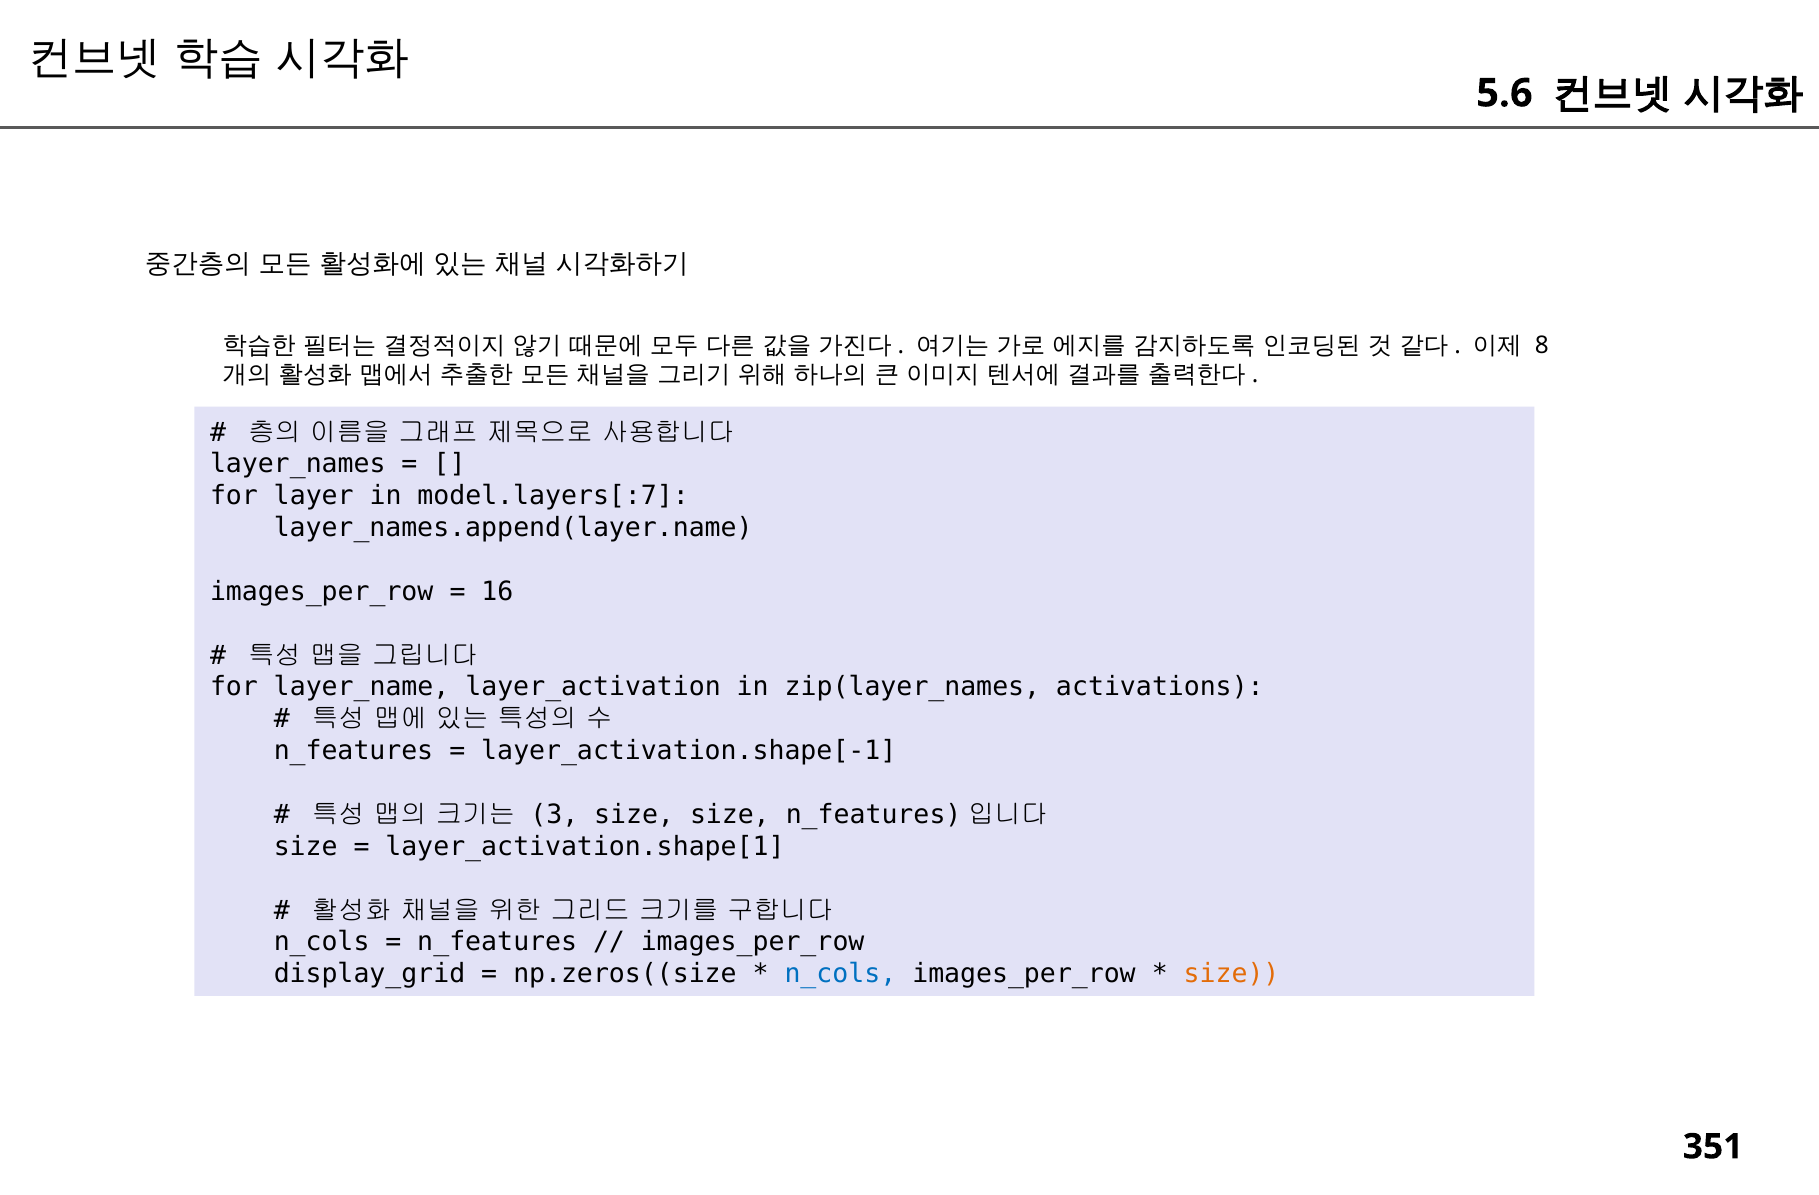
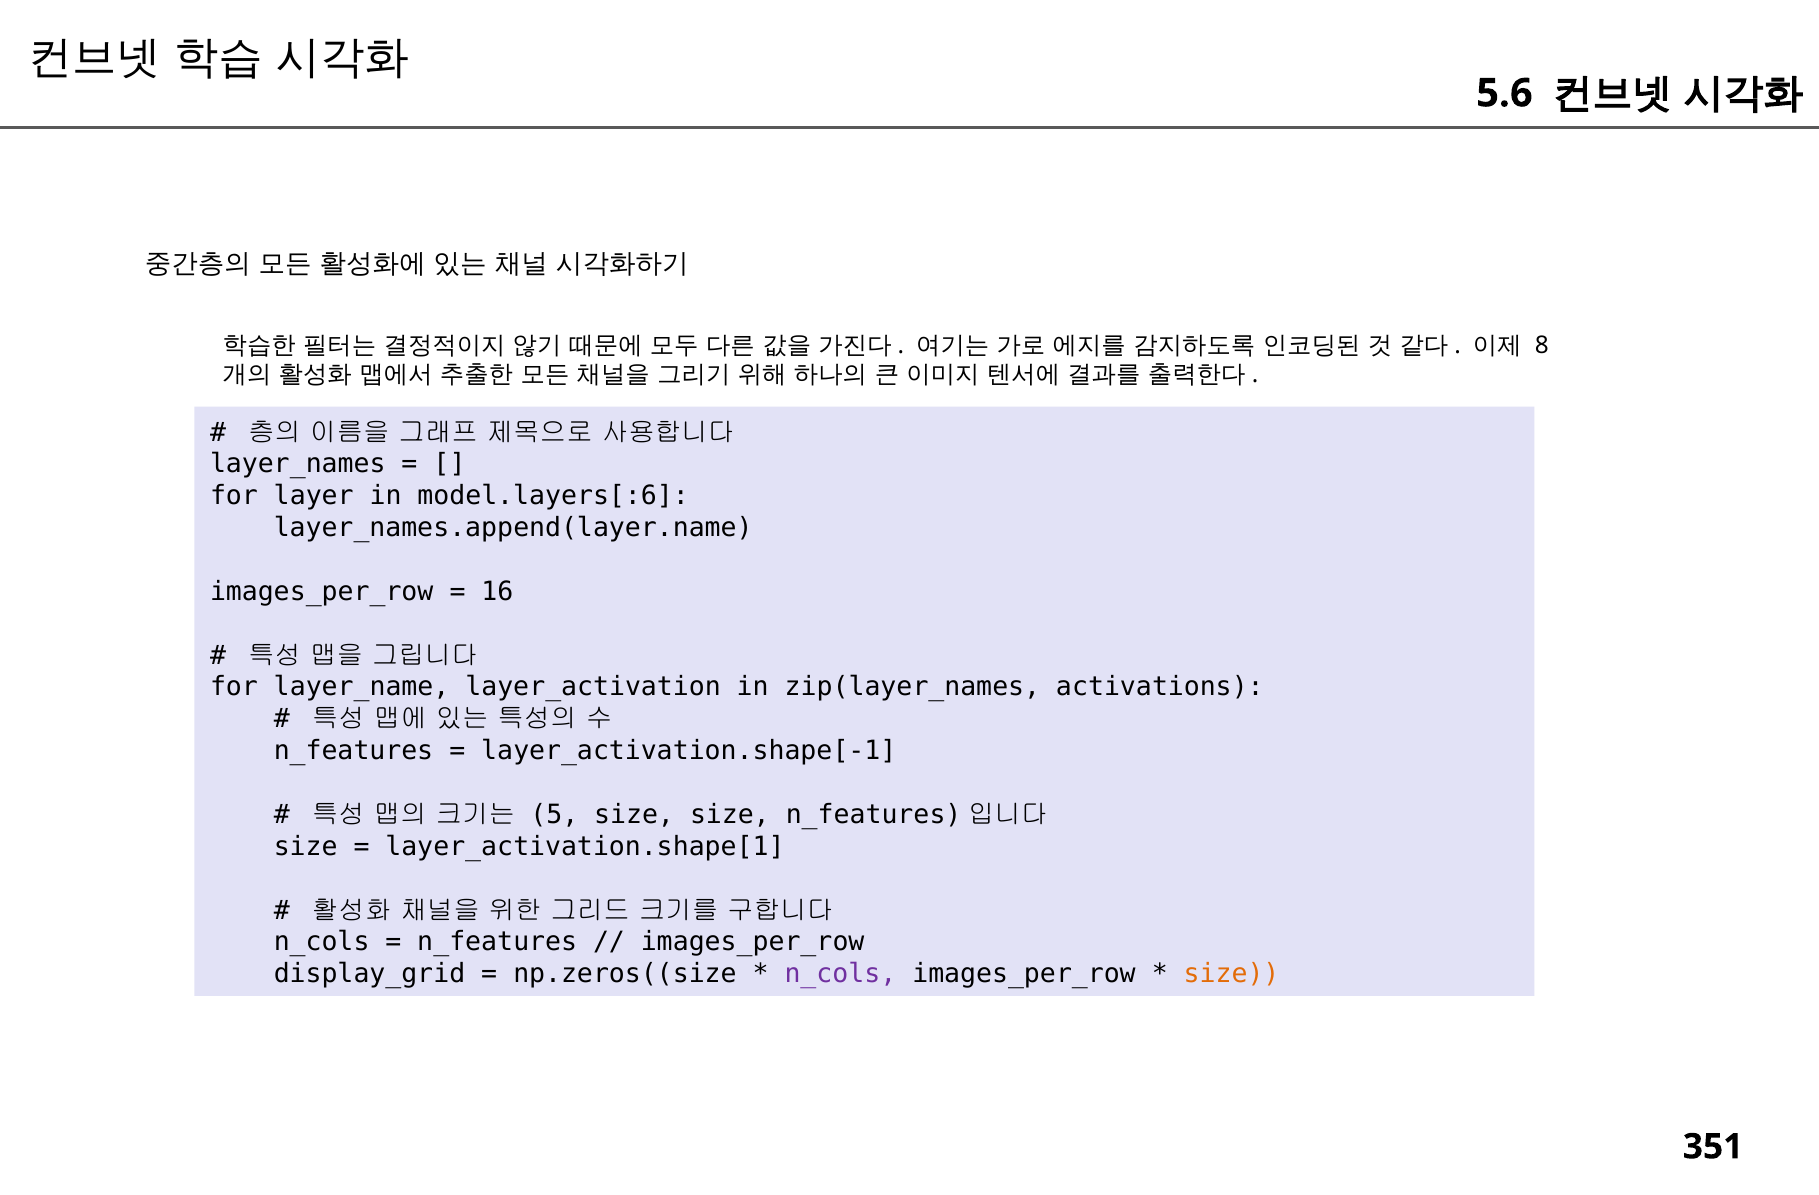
model.layers[:7: model.layers[:7 -> model.layers[:6
3: 3 -> 5
n_cols at (840, 974) colour: blue -> purple
